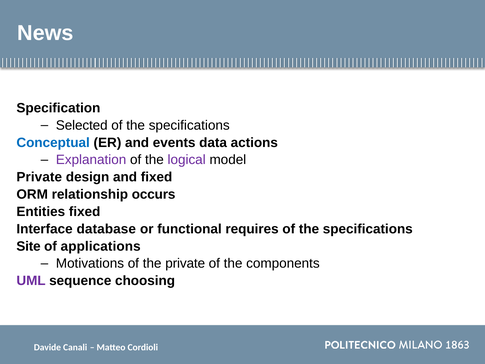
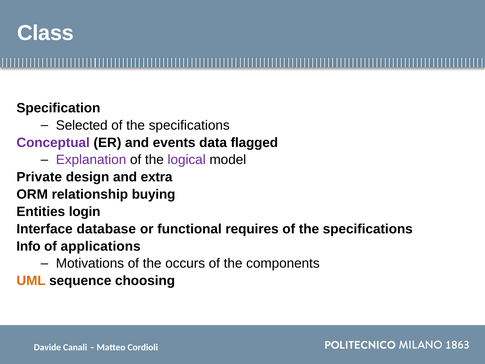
News: News -> Class
Conceptual colour: blue -> purple
actions: actions -> flagged
and fixed: fixed -> extra
occurs: occurs -> buying
Entities fixed: fixed -> login
Site: Site -> Info
the private: private -> occurs
UML colour: purple -> orange
